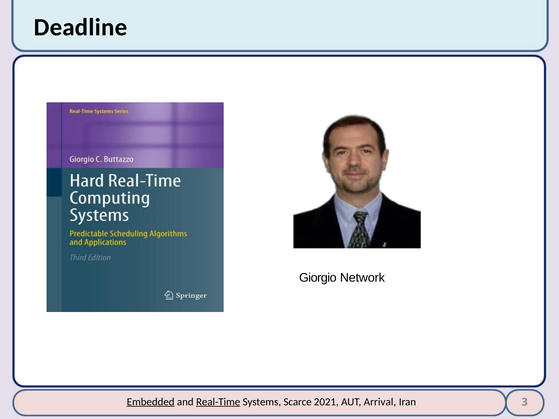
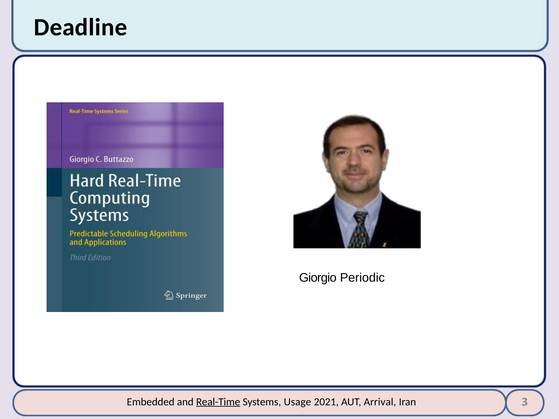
Network: Network -> Periodic
Embedded underline: present -> none
Scarce: Scarce -> Usage
